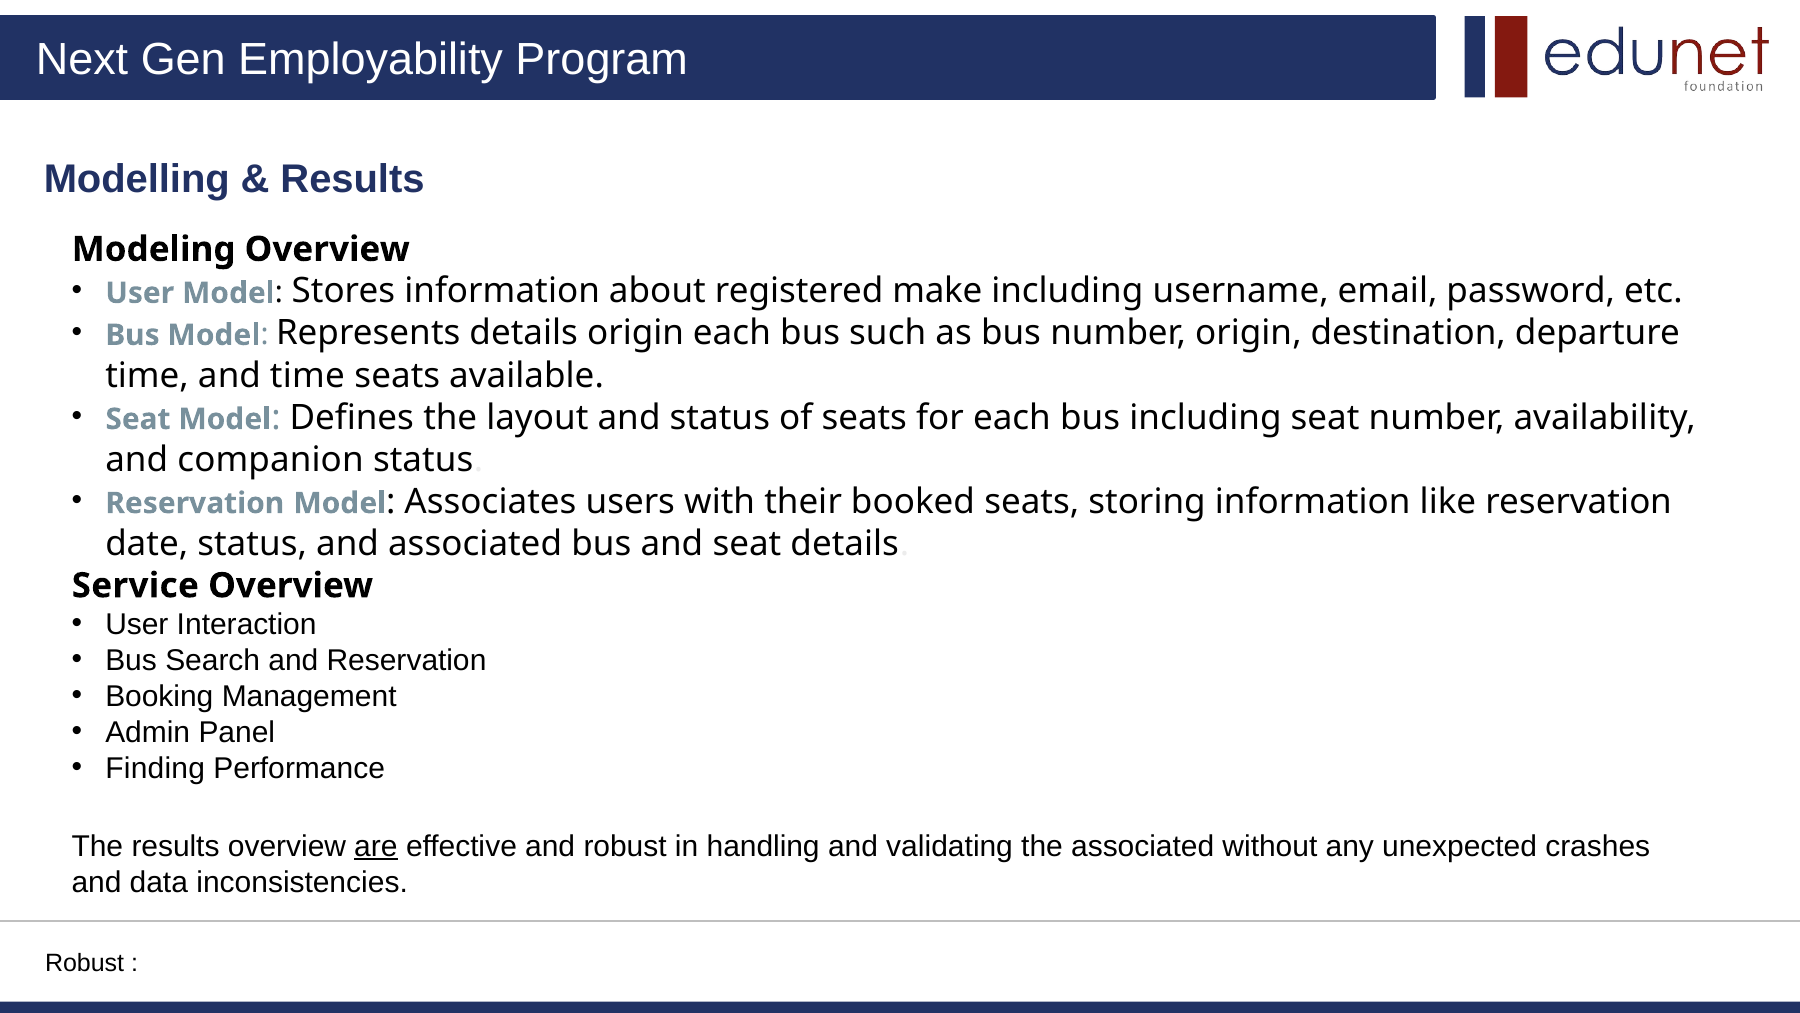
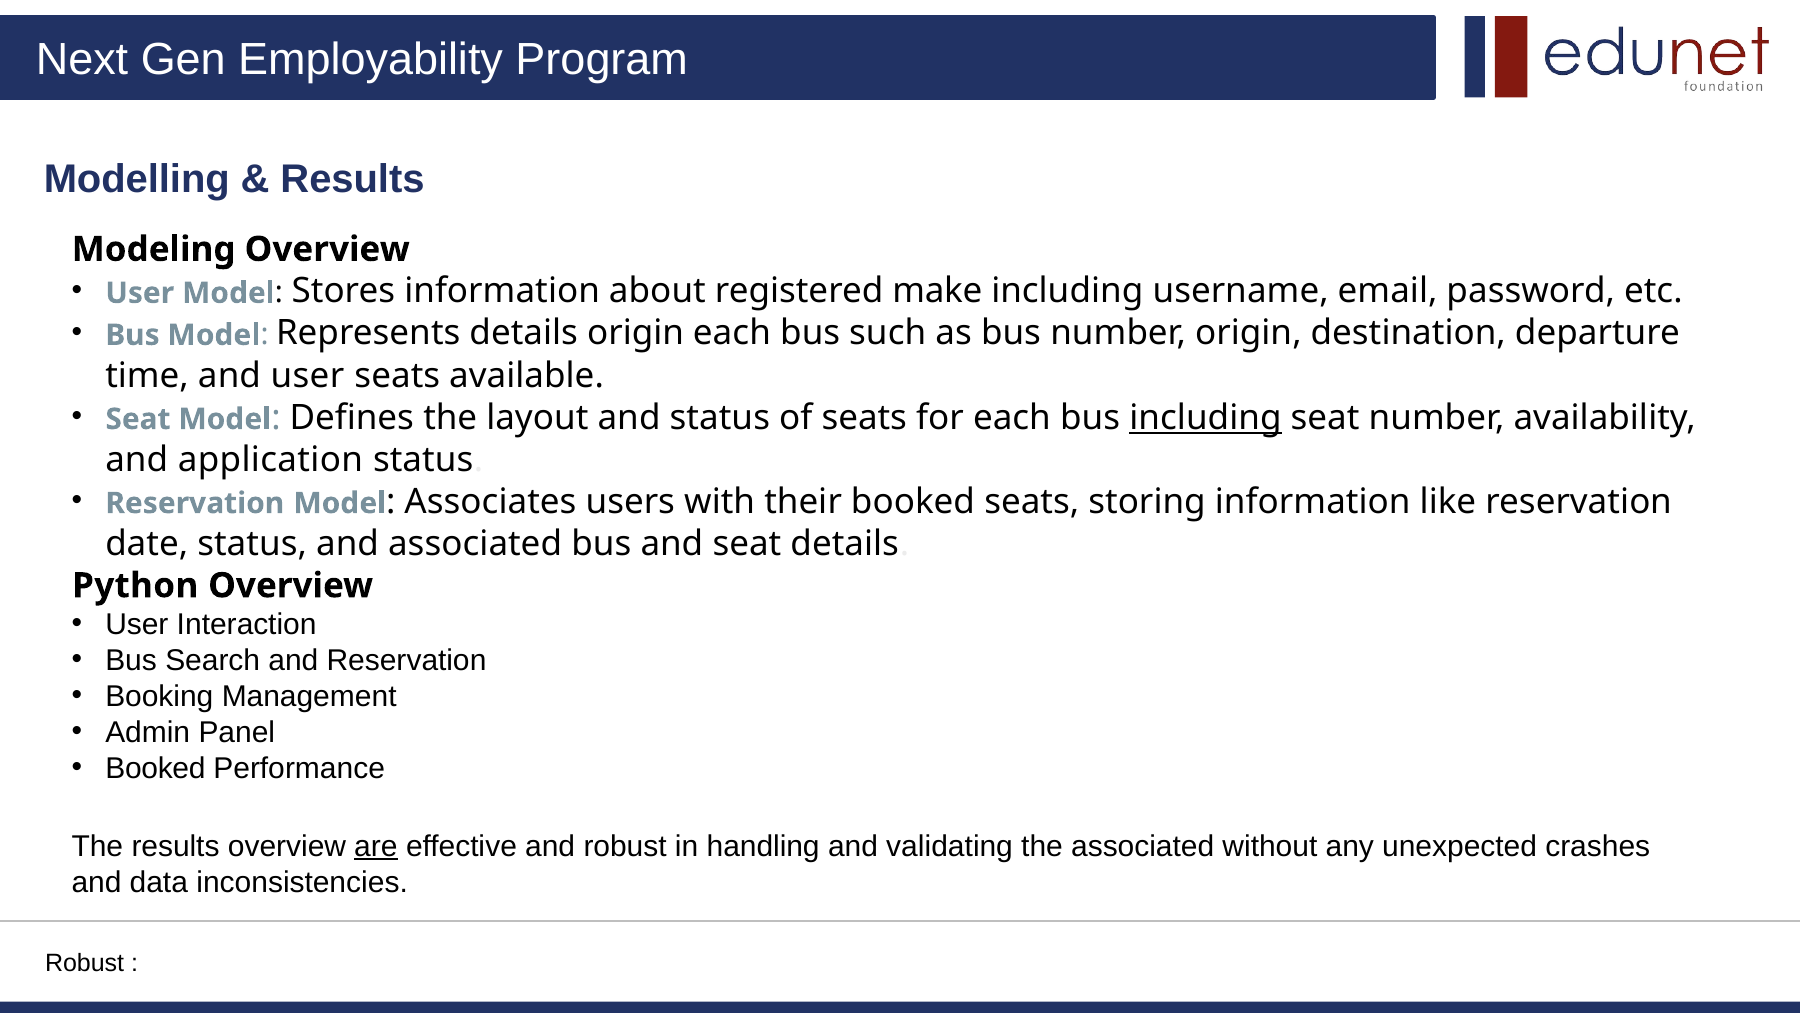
and time: time -> user
including at (1205, 417) underline: none -> present
companion: companion -> application
Service: Service -> Python
Finding at (155, 768): Finding -> Booked
